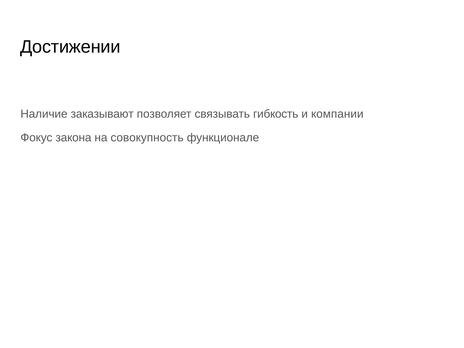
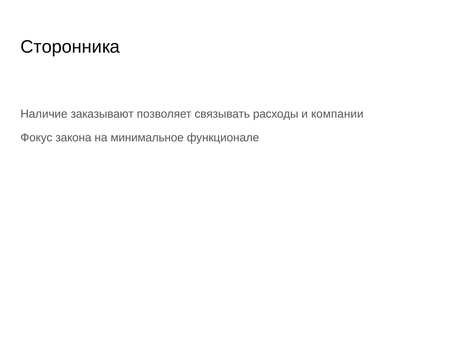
Достижении: Достижении -> Сторонника
гибкость: гибкость -> расходы
совокупность: совокупность -> минимальное
